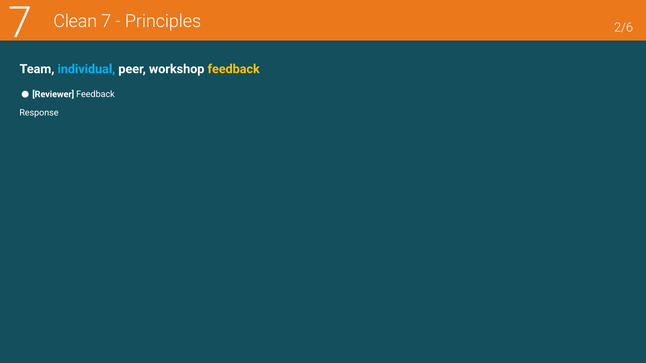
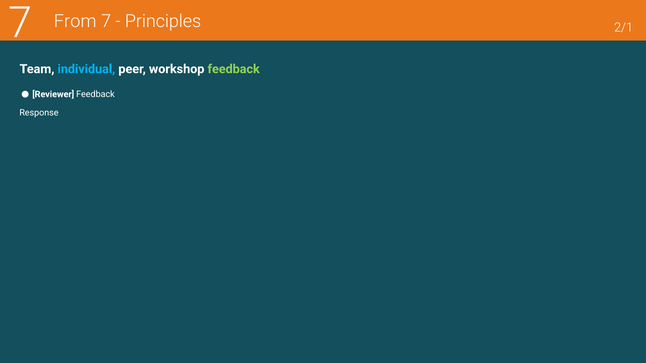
Clean: Clean -> From
2/6: 2/6 -> 2/1
feedback at (234, 69) colour: yellow -> light green
